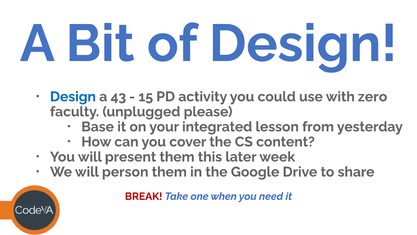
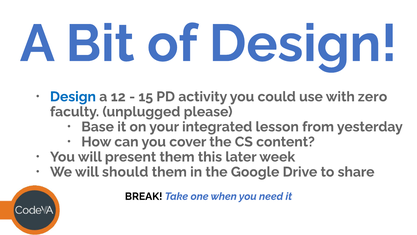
43: 43 -> 12
person: person -> should
BREAK colour: red -> black
